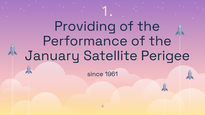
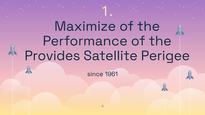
Providing: Providing -> Maximize
January: January -> Provides
